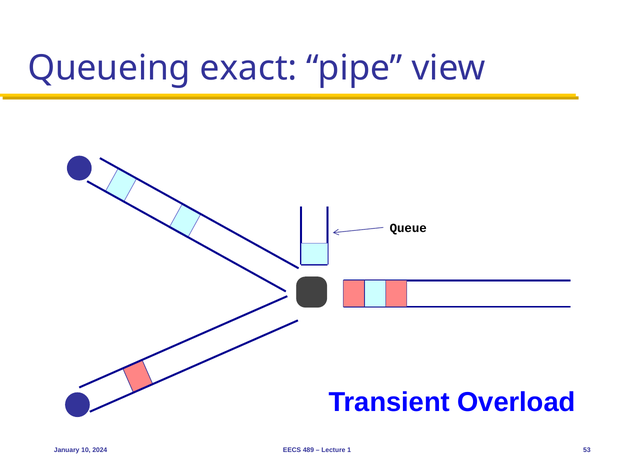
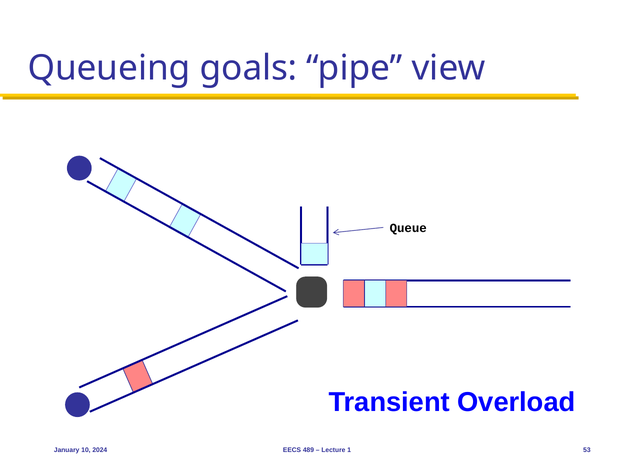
exact: exact -> goals
